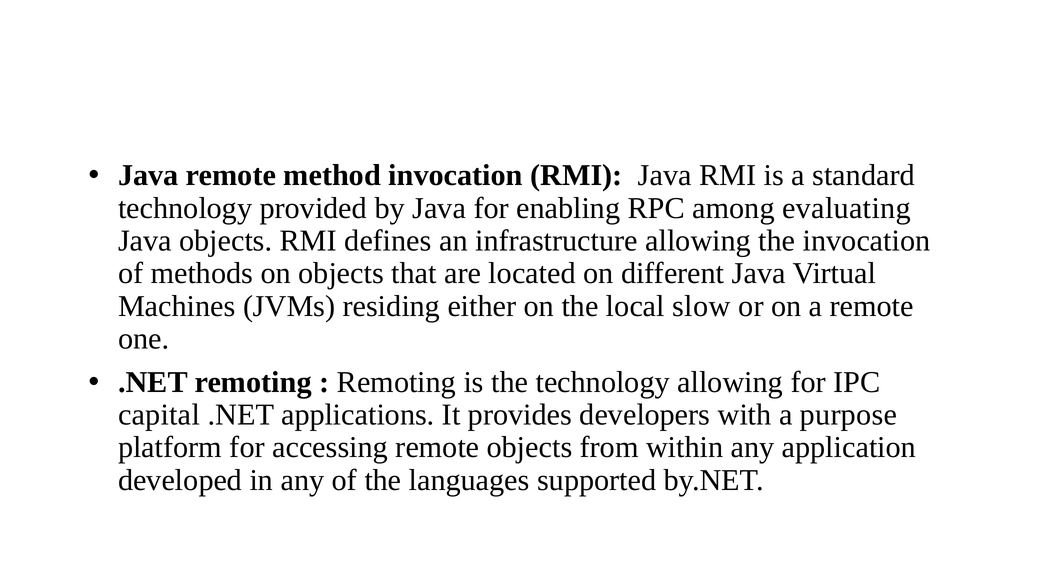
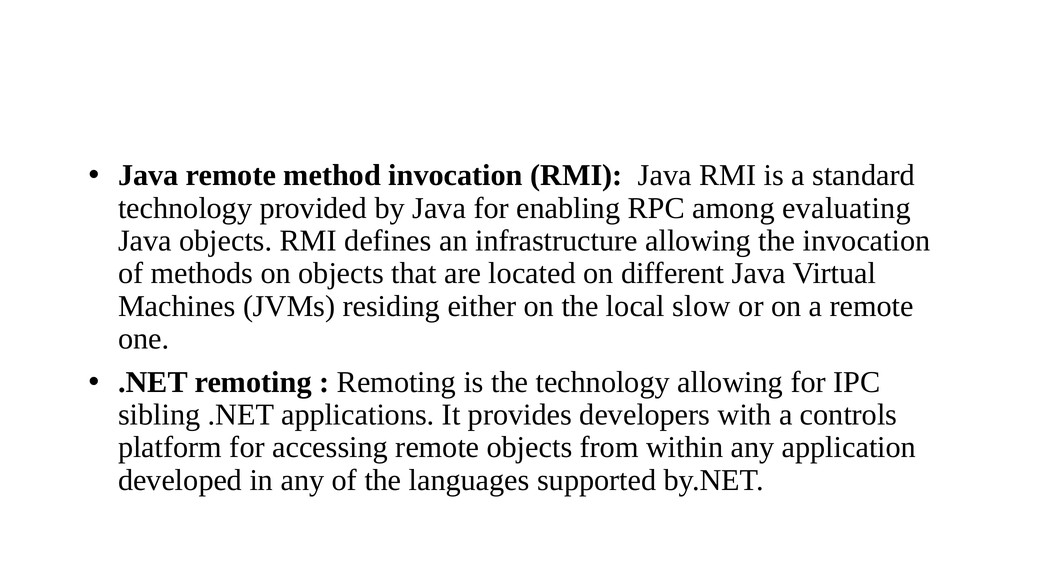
capital: capital -> sibling
purpose: purpose -> controls
